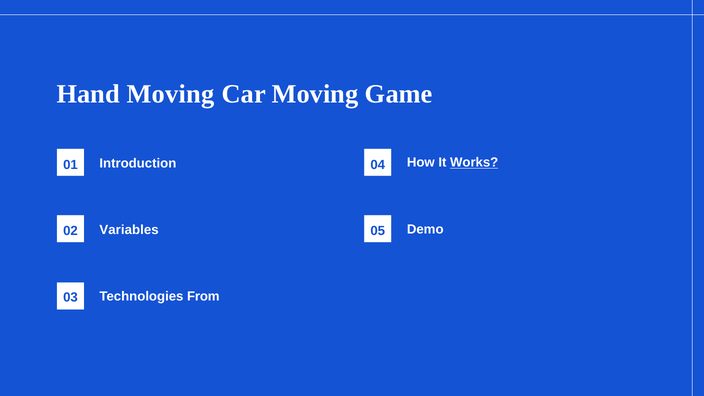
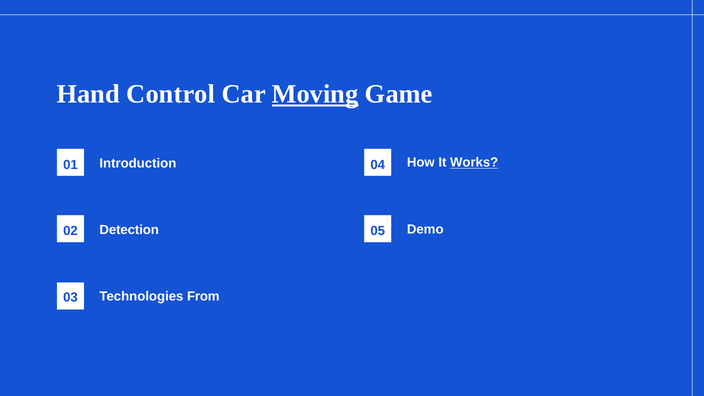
Hand Moving: Moving -> Control
Moving at (315, 94) underline: none -> present
Variables: Variables -> Detection
